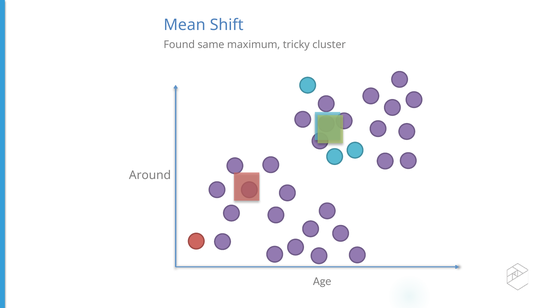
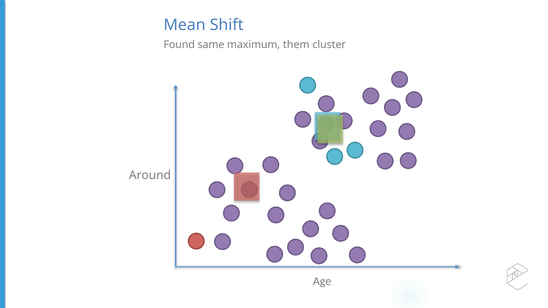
tricky: tricky -> them
